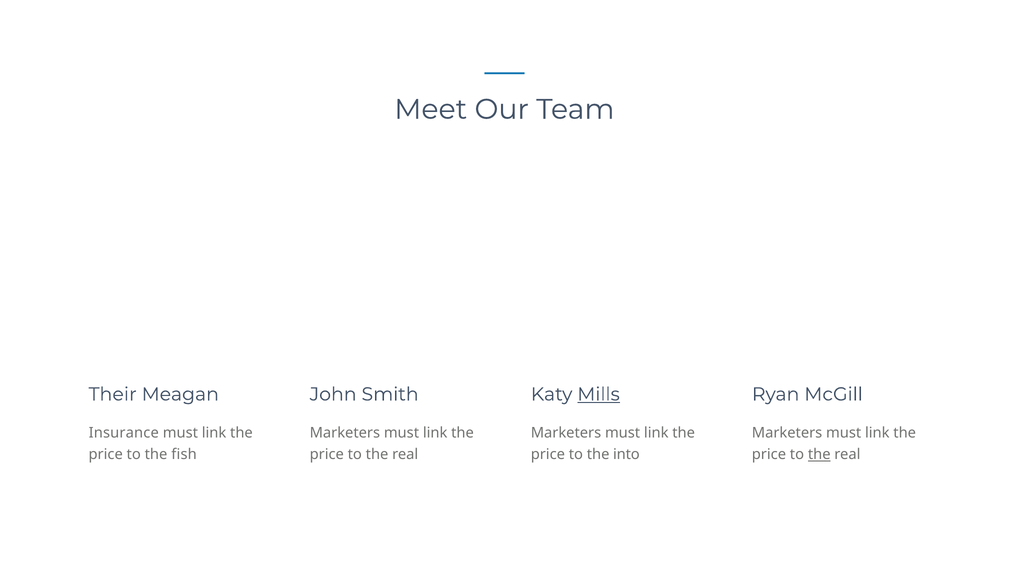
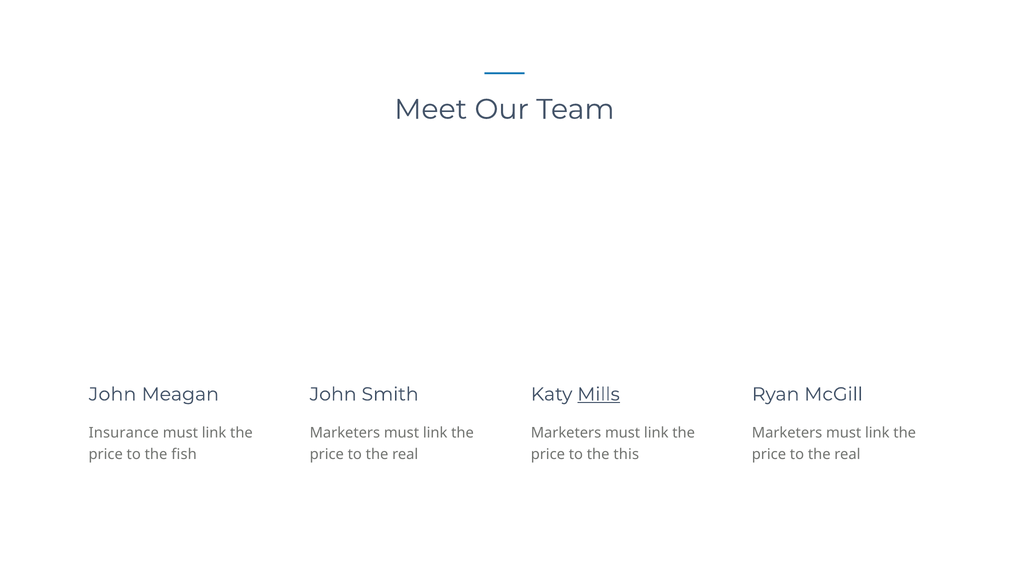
Their at (113, 394): Their -> John
into: into -> this
the at (819, 454) underline: present -> none
